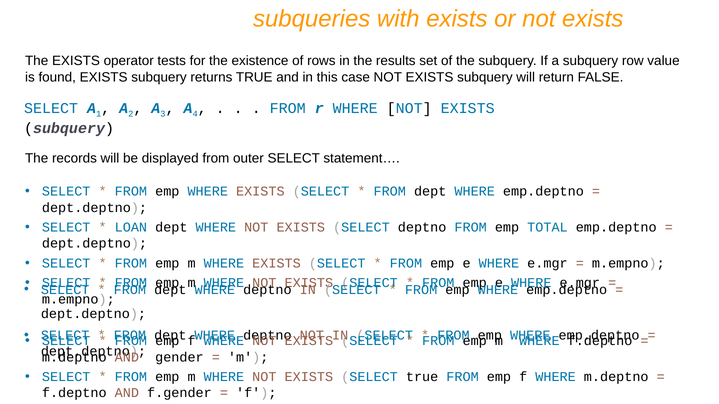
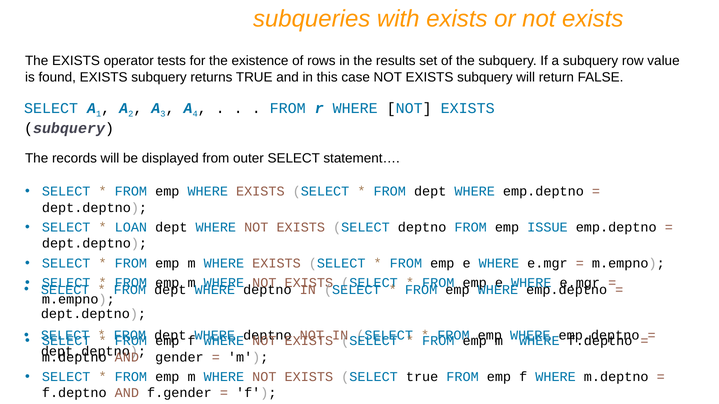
TOTAL: TOTAL -> ISSUE
